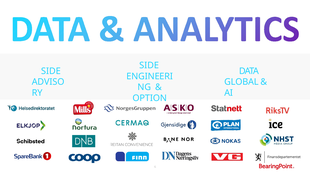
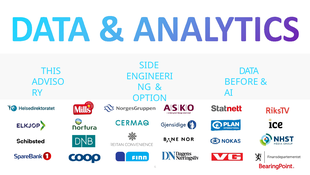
SIDE at (51, 71): SIDE -> THIS
GLOBAL: GLOBAL -> BEFORE
